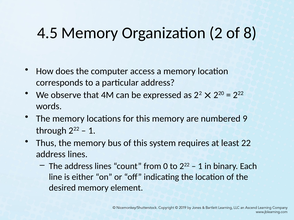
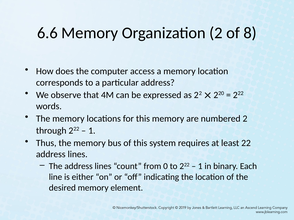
4.5: 4.5 -> 6.6
numbered 9: 9 -> 2
